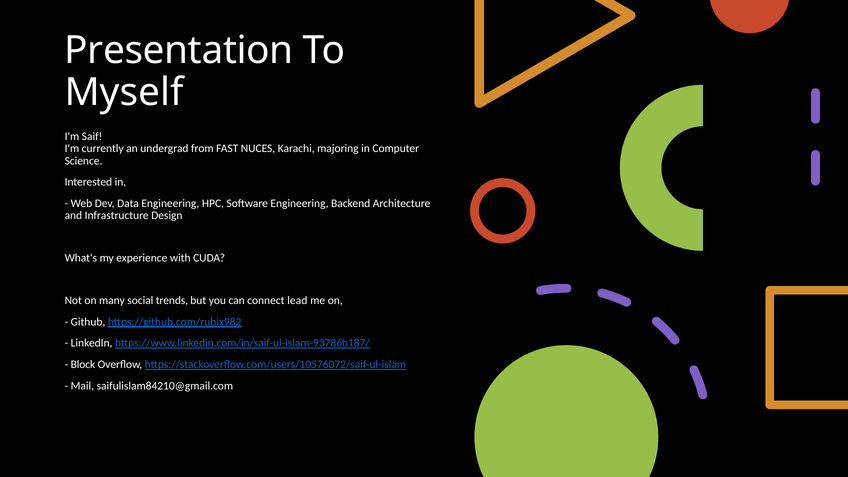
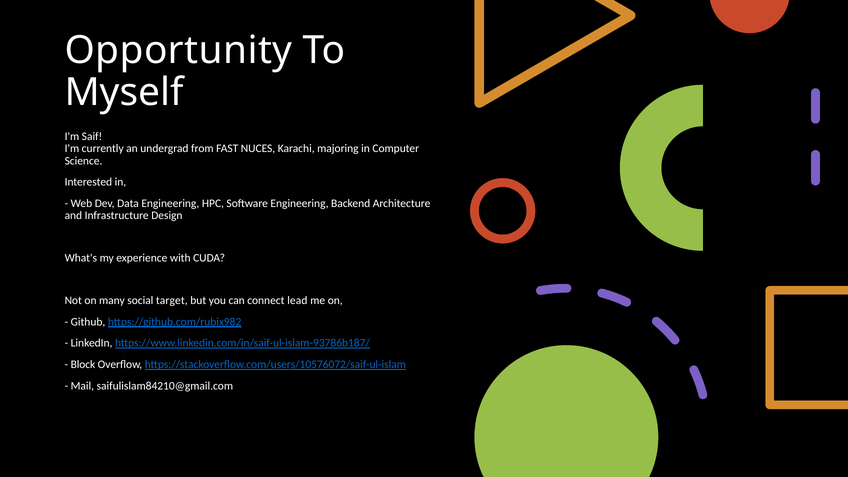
Presentation: Presentation -> Opportunity
trends: trends -> target
